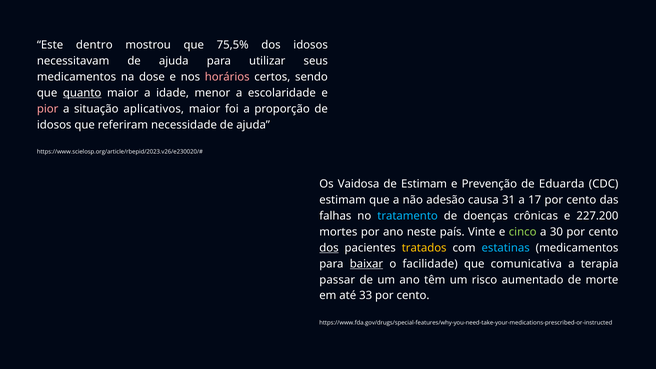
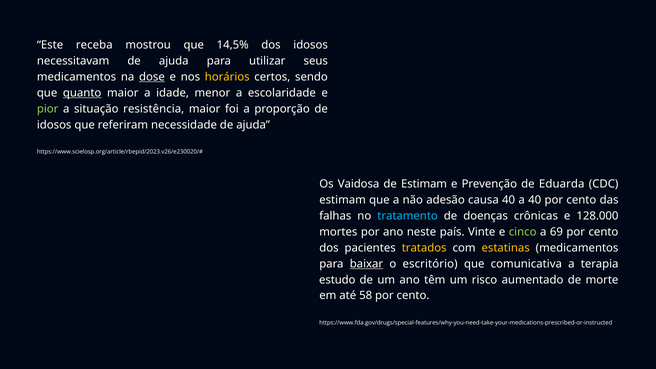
dentro: dentro -> receba
75,5%: 75,5% -> 14,5%
dose underline: none -> present
horários colour: pink -> yellow
pior colour: pink -> light green
aplicativos: aplicativos -> resistência
causa 31: 31 -> 40
a 17: 17 -> 40
227.200: 227.200 -> 128.000
30: 30 -> 69
dos at (329, 248) underline: present -> none
estatinas colour: light blue -> yellow
facilidade: facilidade -> escritório
passar: passar -> estudo
33: 33 -> 58
